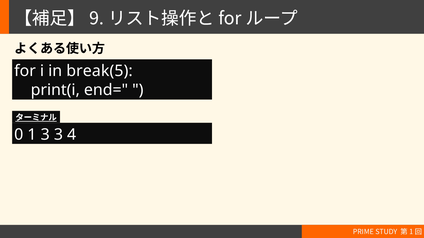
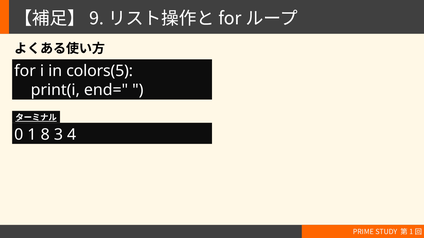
break(5: break(5 -> colors(5
1 3: 3 -> 8
